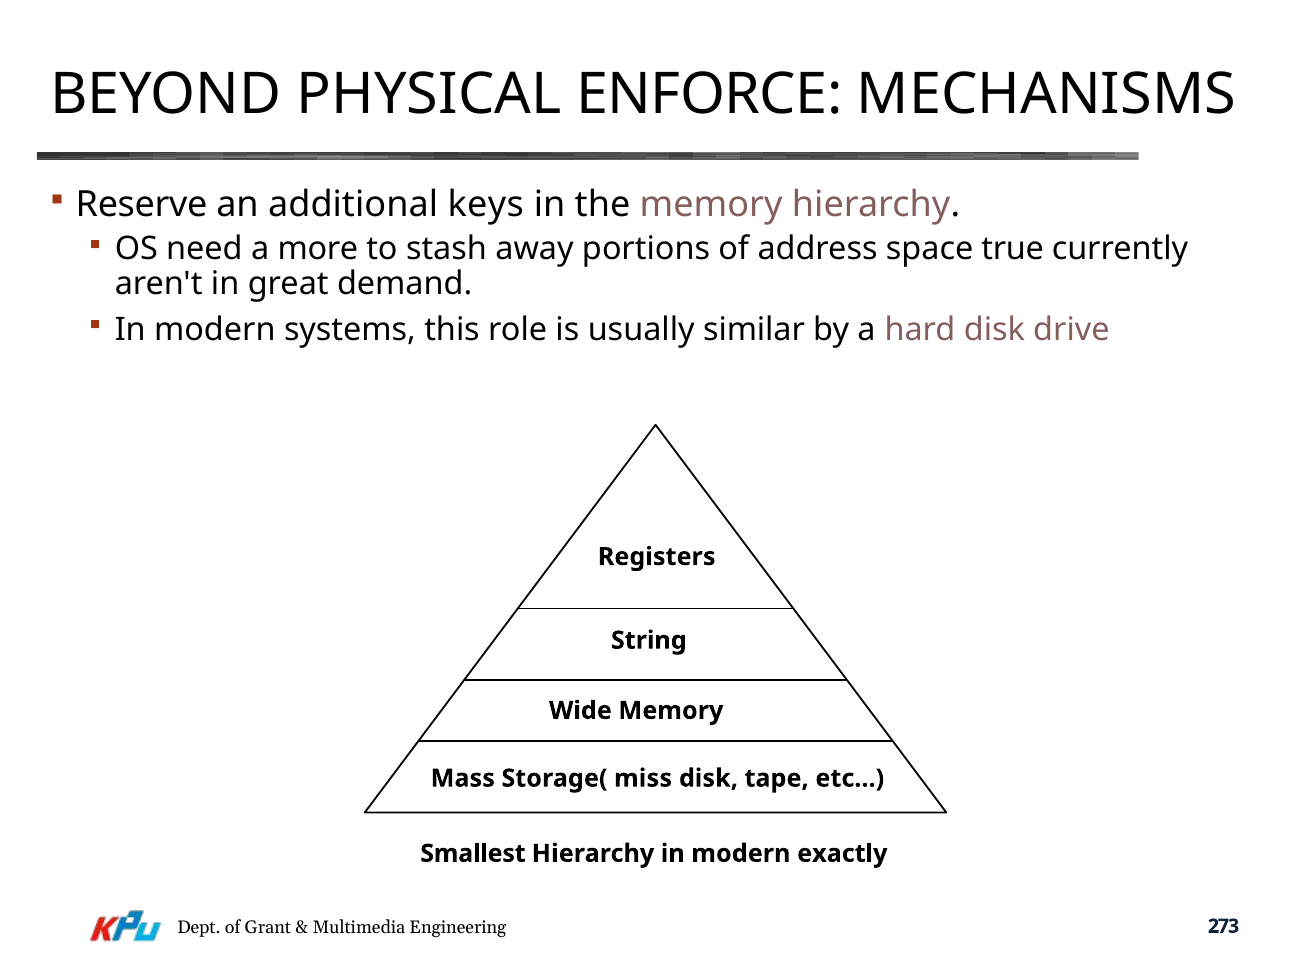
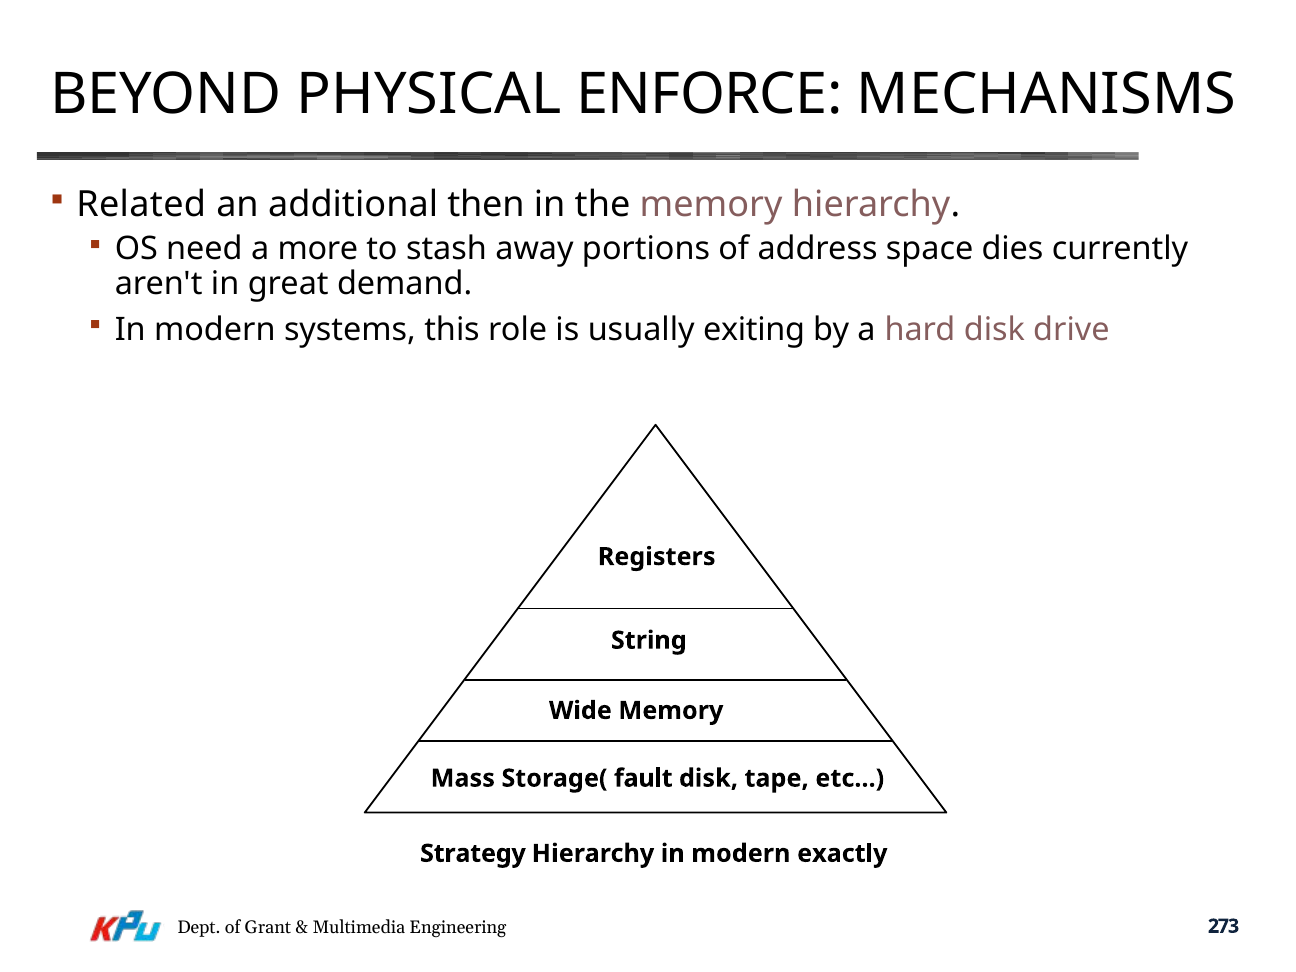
Reserve: Reserve -> Related
keys: keys -> then
true: true -> dies
similar: similar -> exiting
miss: miss -> fault
Smallest: Smallest -> Strategy
